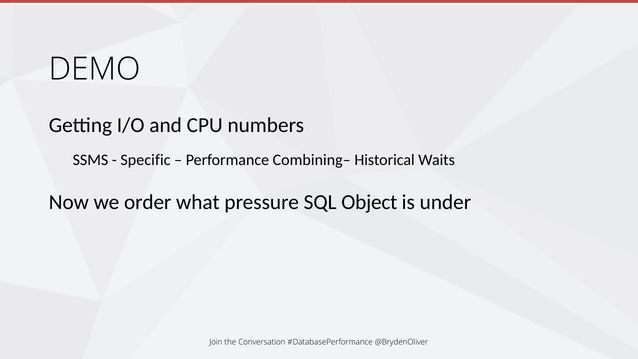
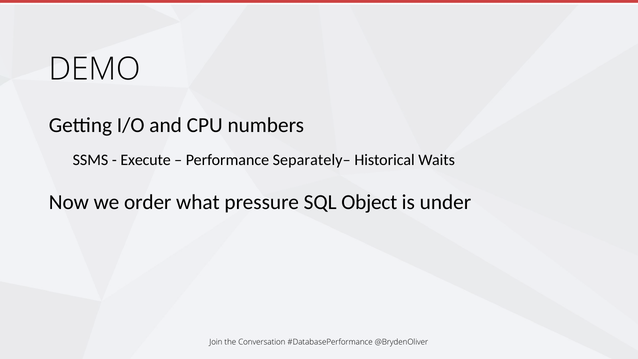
Specific: Specific -> Execute
Combining–: Combining– -> Separately–
